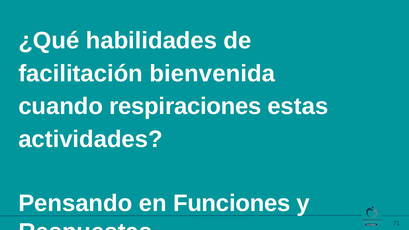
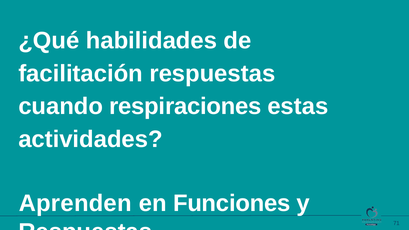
facilitación bienvenida: bienvenida -> respuestas
Pensando: Pensando -> Aprenden
